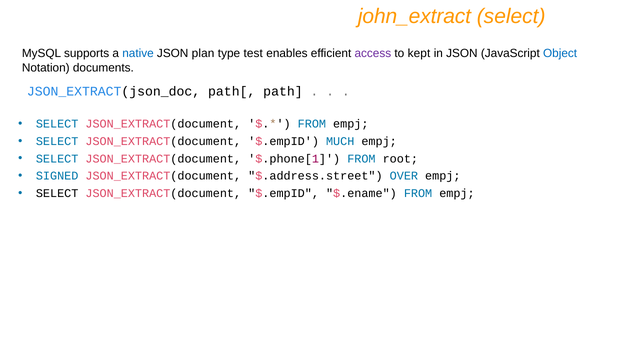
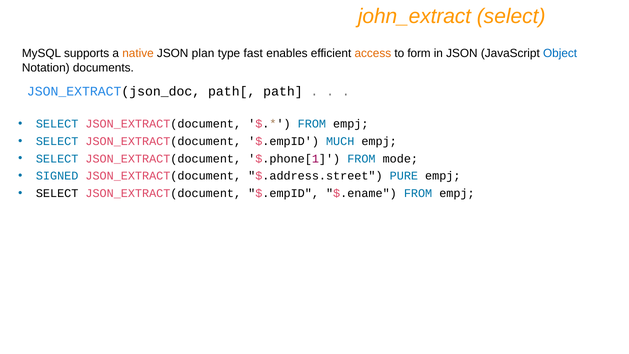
native colour: blue -> orange
test: test -> fast
access colour: purple -> orange
kept: kept -> form
root: root -> mode
OVER: OVER -> PURE
